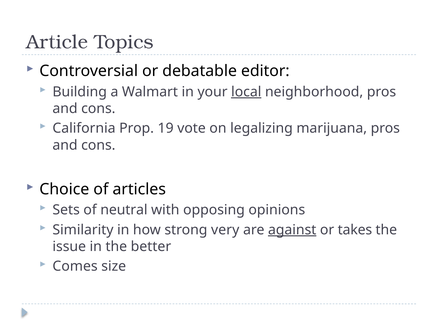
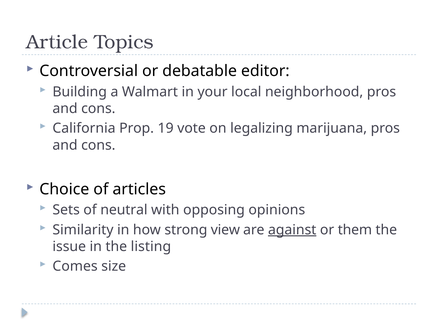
local underline: present -> none
very: very -> view
takes: takes -> them
better: better -> listing
